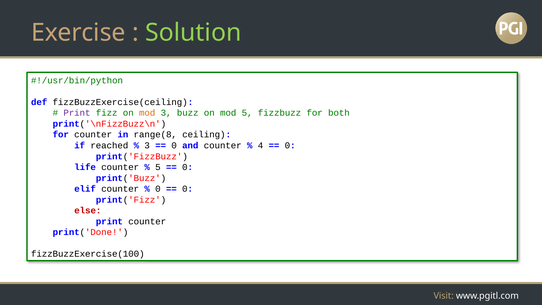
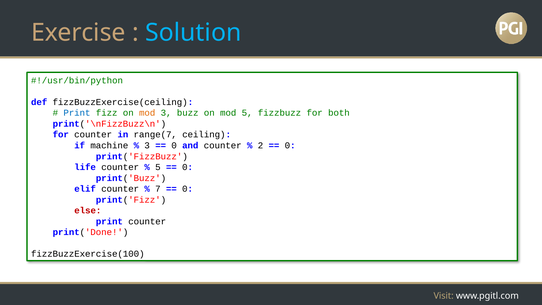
Solution colour: light green -> light blue
Print at (77, 113) colour: purple -> blue
range(8: range(8 -> range(7
reached: reached -> machine
4: 4 -> 2
0 at (158, 189): 0 -> 7
